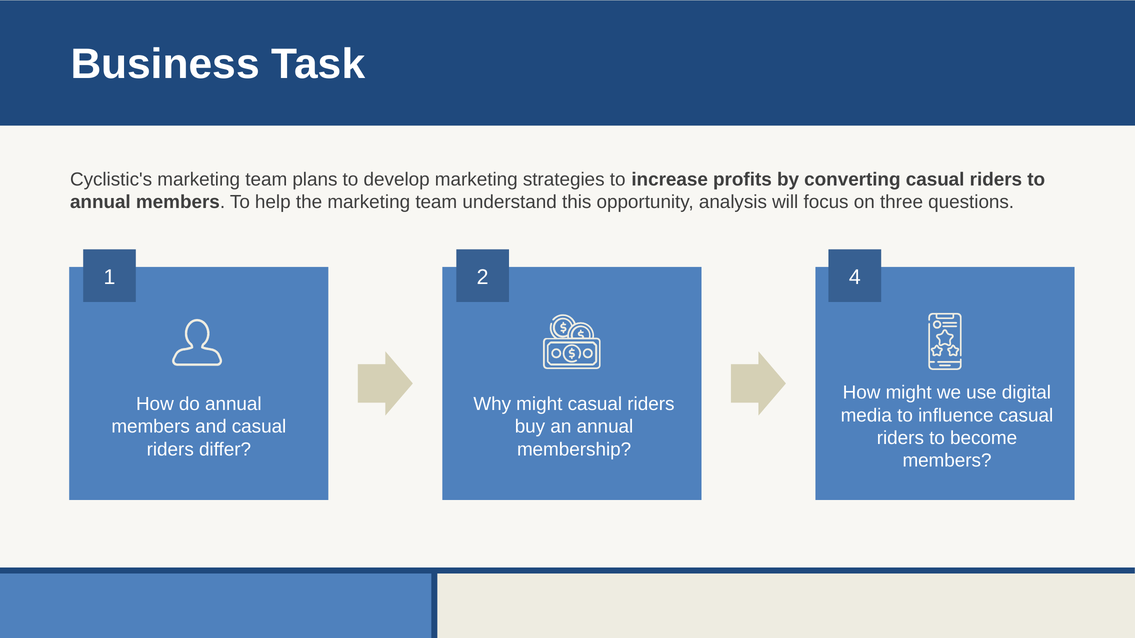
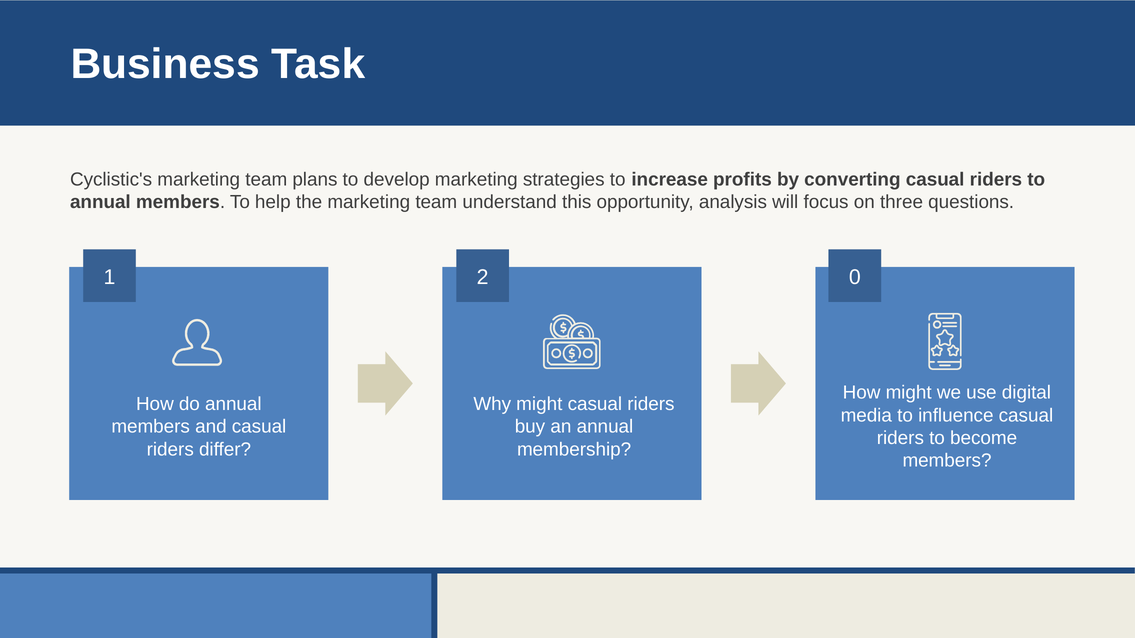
4: 4 -> 0
